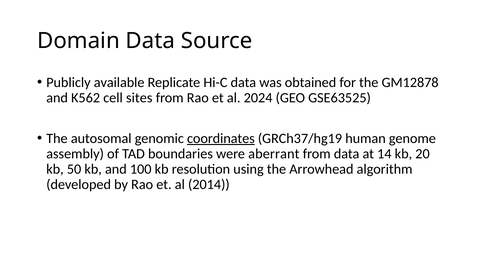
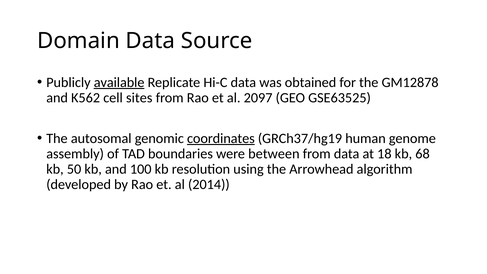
available underline: none -> present
2024: 2024 -> 2097
aberrant: aberrant -> between
14: 14 -> 18
20: 20 -> 68
